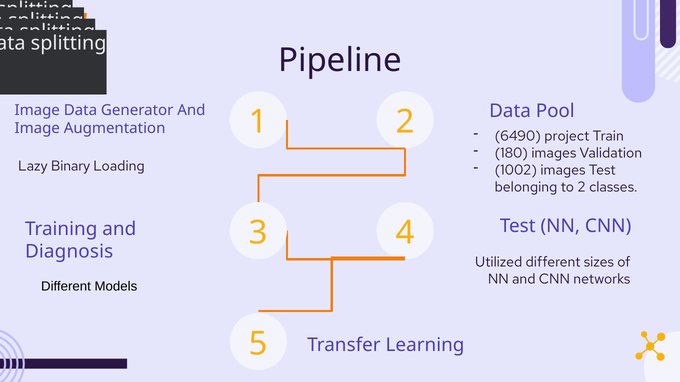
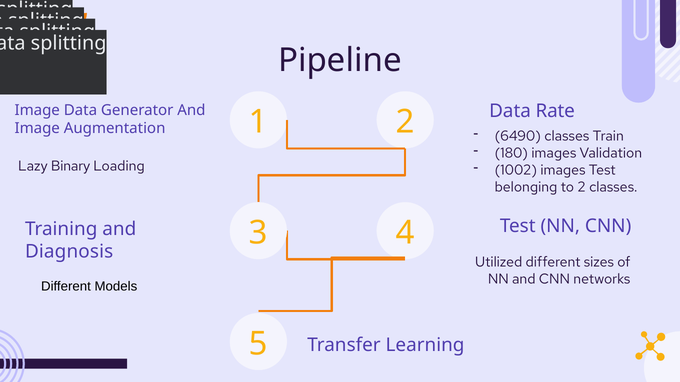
Pool: Pool -> Rate
6490 project: project -> classes
